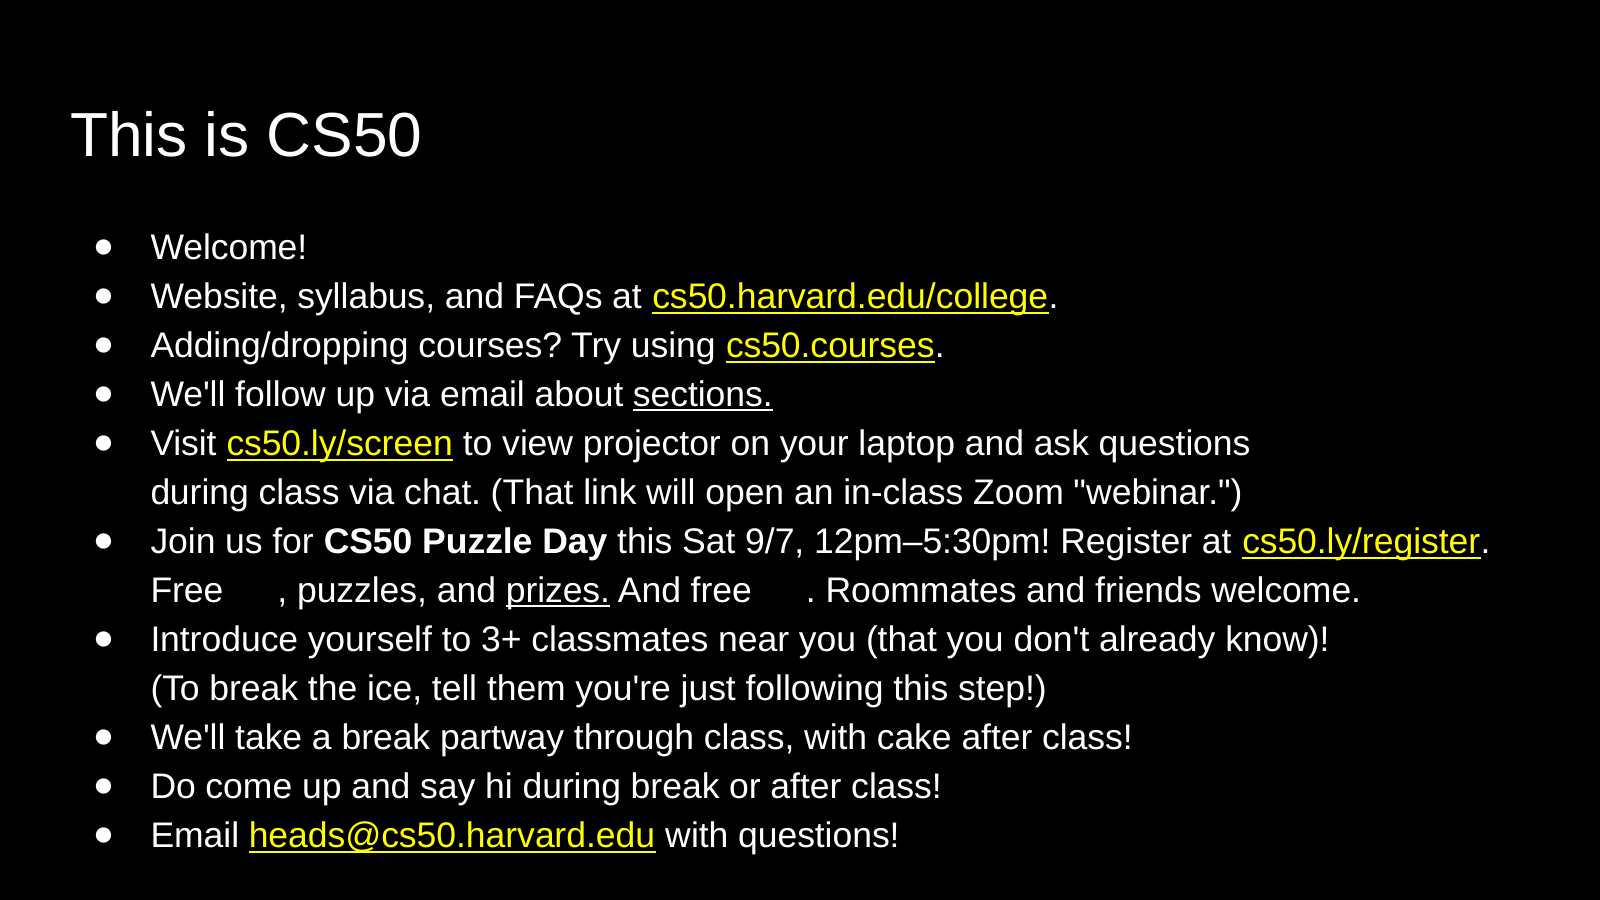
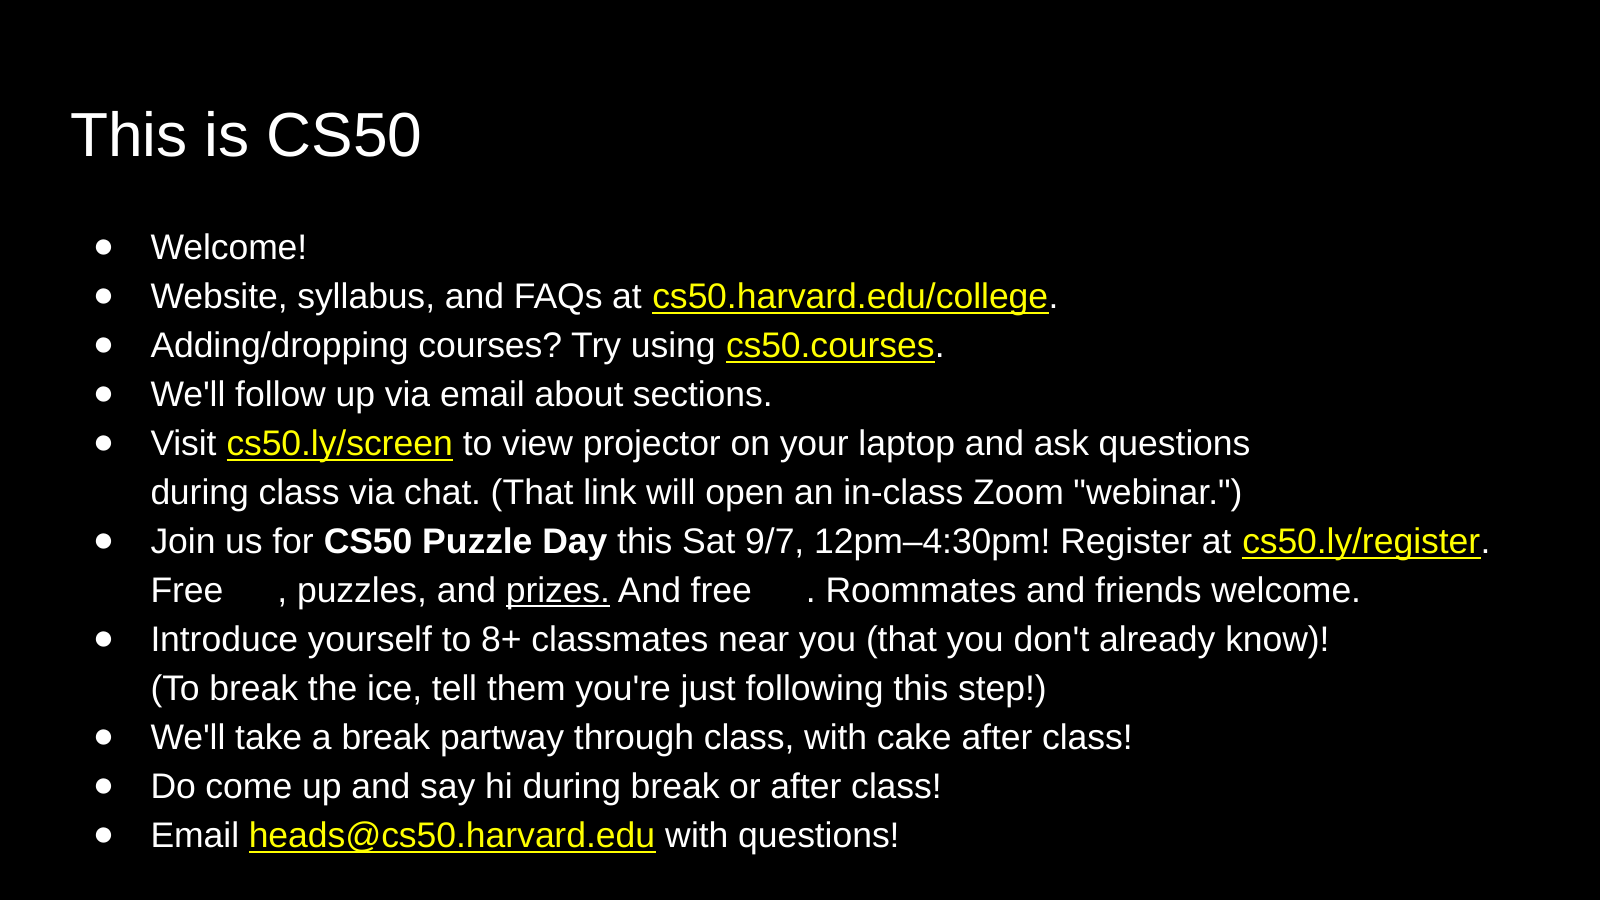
sections underline: present -> none
12pm–5:30pm: 12pm–5:30pm -> 12pm–4:30pm
3+: 3+ -> 8+
